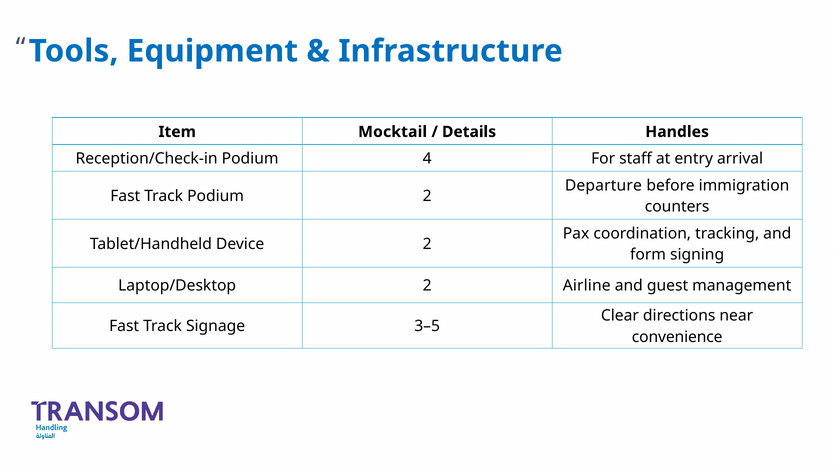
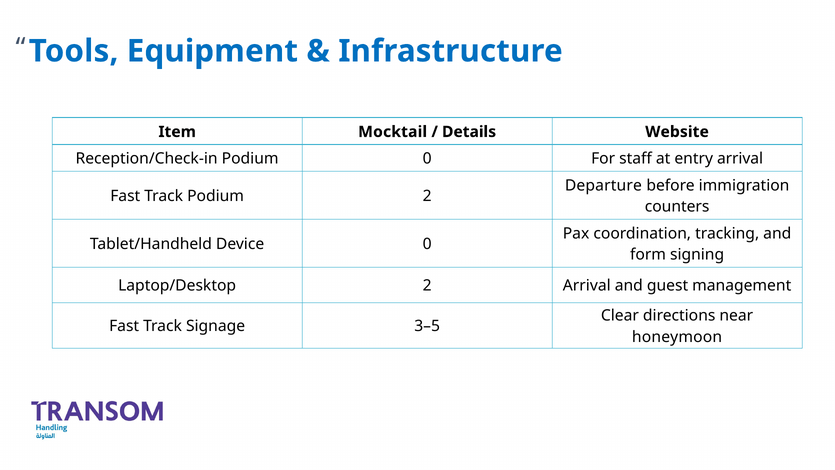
Handles: Handles -> Website
Podium 4: 4 -> 0
Device 2: 2 -> 0
2 Airline: Airline -> Arrival
convenience: convenience -> honeymoon
